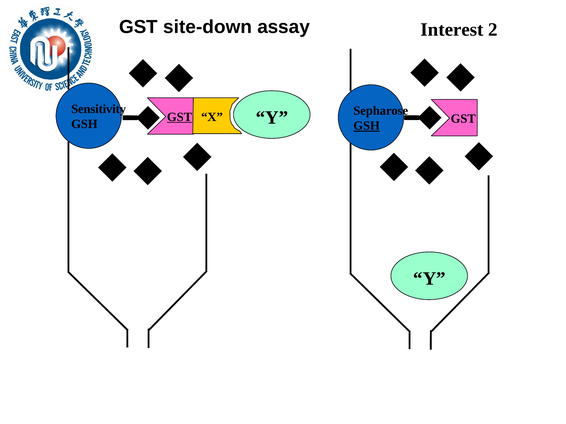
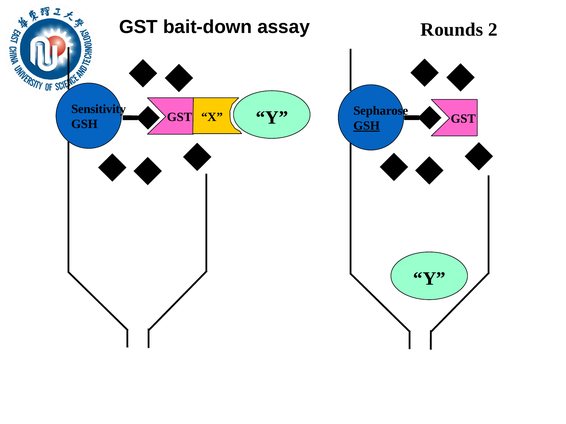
site-down: site-down -> bait-down
Interest: Interest -> Rounds
GST at (180, 117) underline: present -> none
